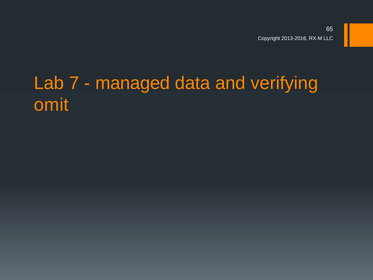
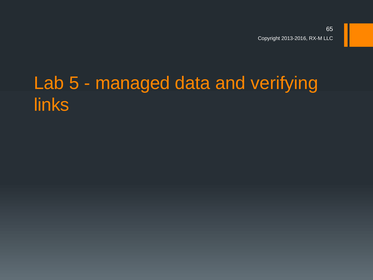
7: 7 -> 5
omit: omit -> links
